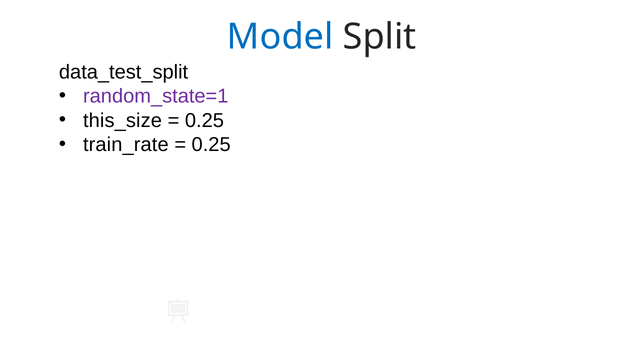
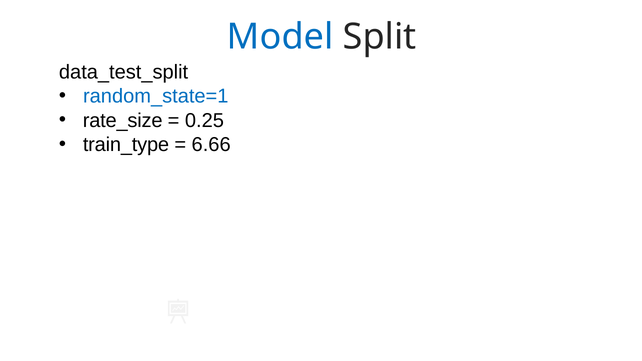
random_state=1 colour: purple -> blue
this_size: this_size -> rate_size
train_rate: train_rate -> train_type
0.25 at (211, 145): 0.25 -> 6.66
